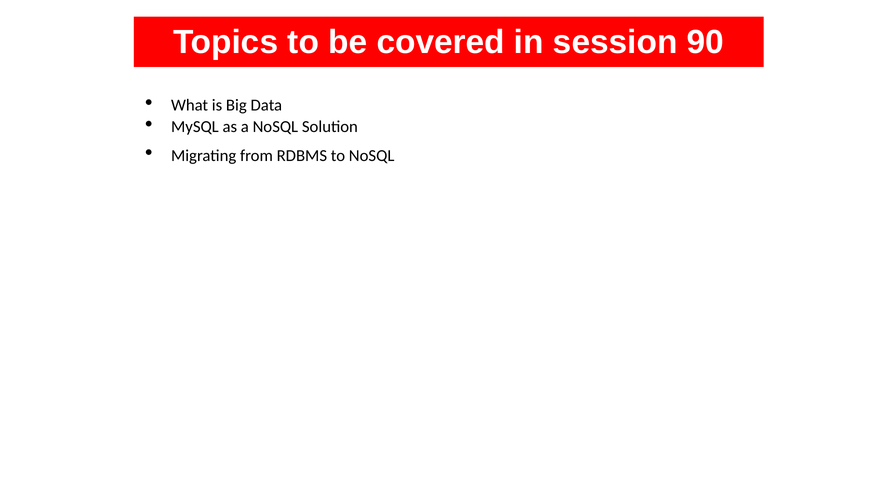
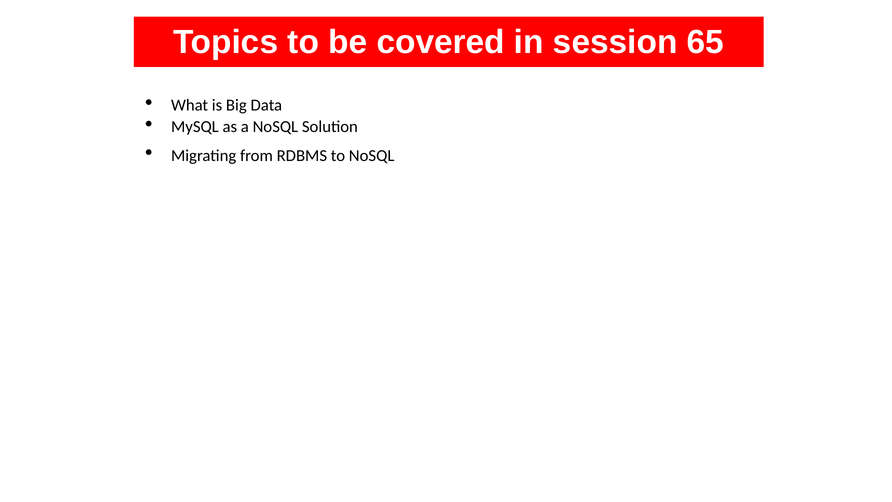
90: 90 -> 65
